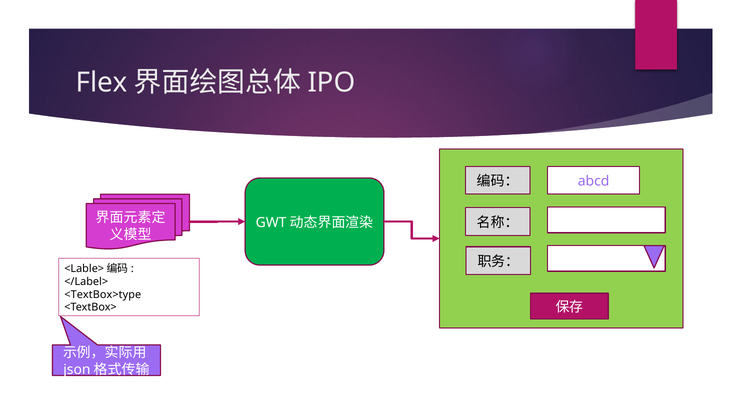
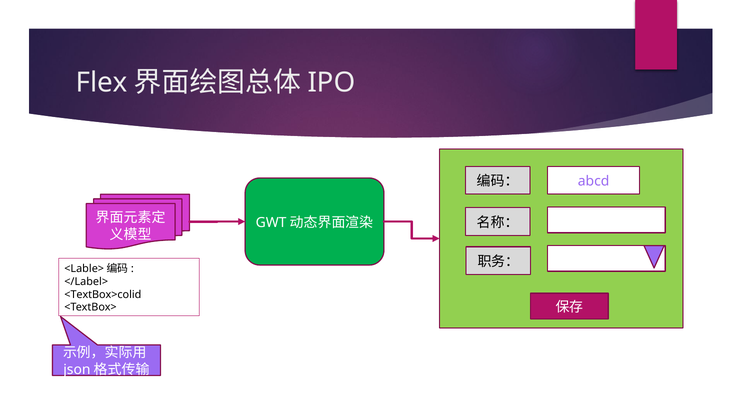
<TextBox>type: <TextBox>type -> <TextBox>colid
